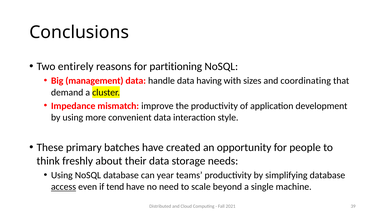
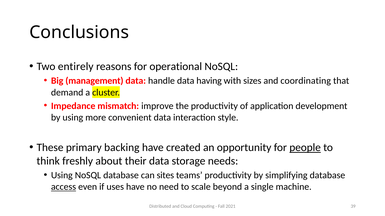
partitioning: partitioning -> operational
batches: batches -> backing
people underline: none -> present
year: year -> sites
tend: tend -> uses
